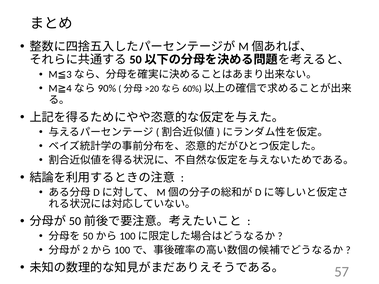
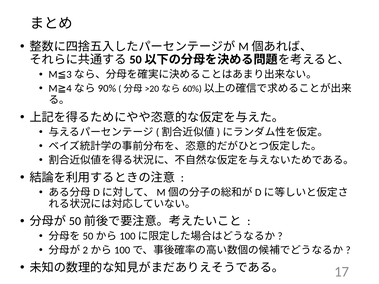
57: 57 -> 17
